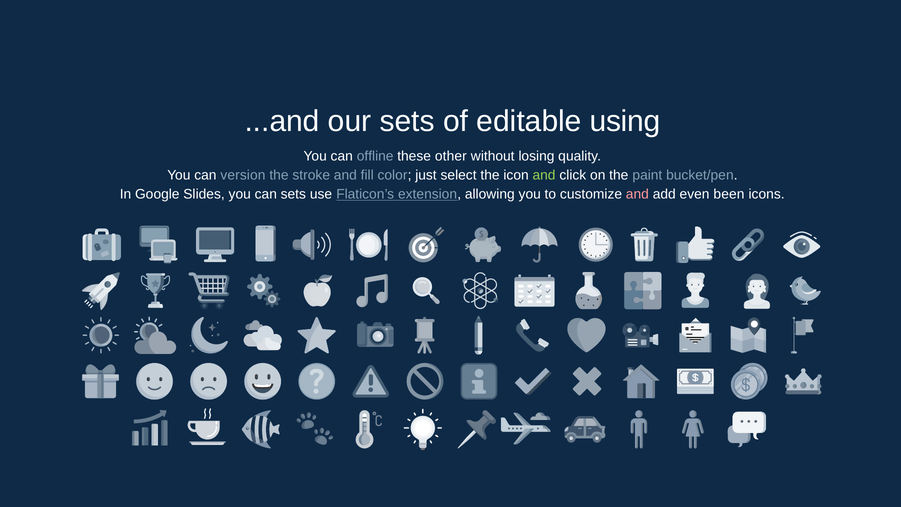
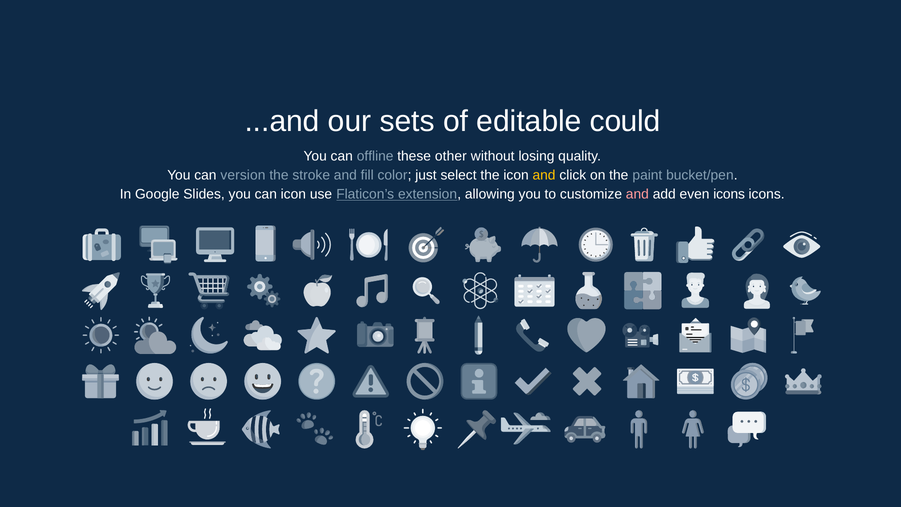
using: using -> could
and at (544, 175) colour: light green -> yellow
can sets: sets -> icon
even been: been -> icons
